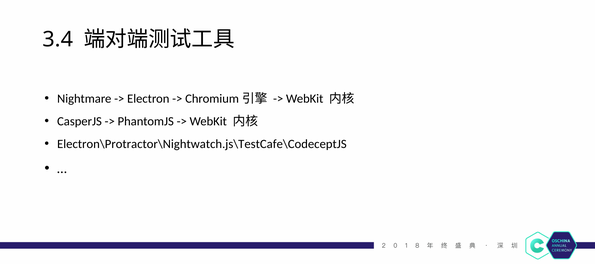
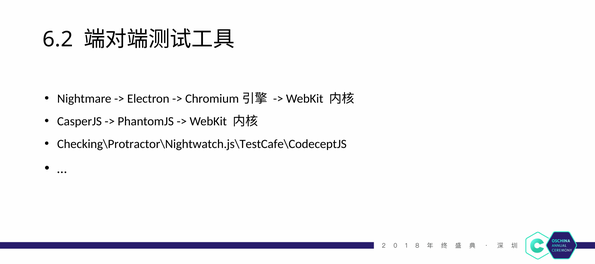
3.4: 3.4 -> 6.2
Electron\Protractor\Nightwatch.js\TestCafe\CodeceptJS: Electron\Protractor\Nightwatch.js\TestCafe\CodeceptJS -> Checking\Protractor\Nightwatch.js\TestCafe\CodeceptJS
